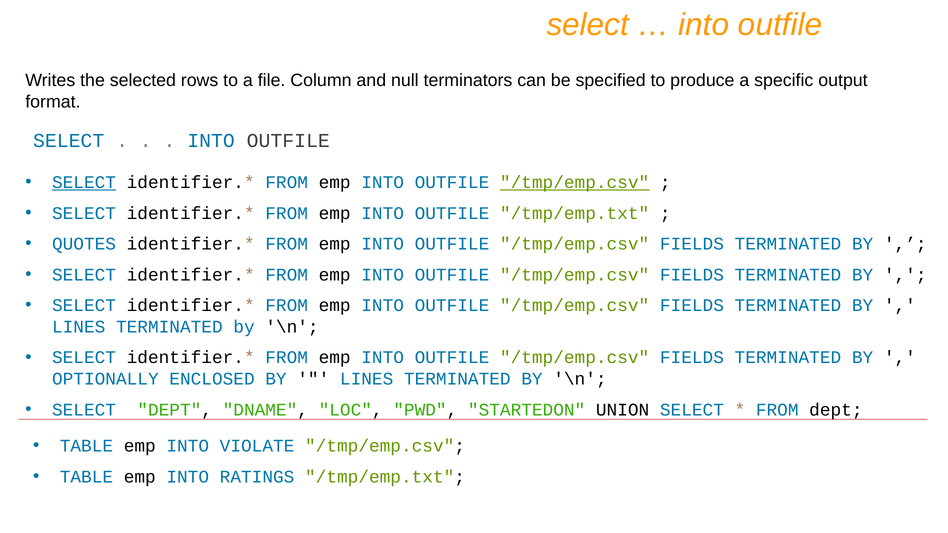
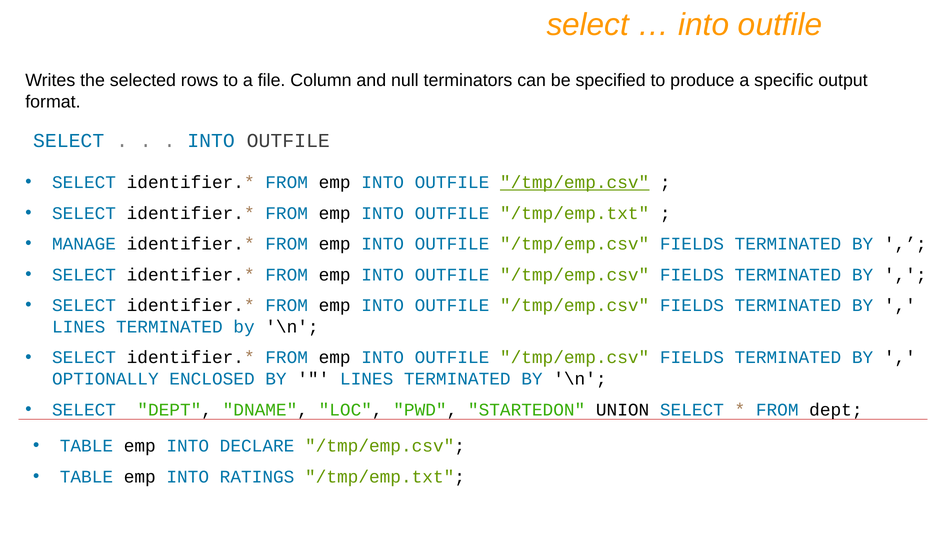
SELECT at (84, 182) underline: present -> none
QUOTES: QUOTES -> MANAGE
VIOLATE: VIOLATE -> DECLARE
